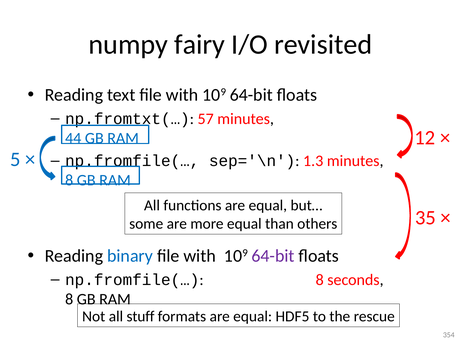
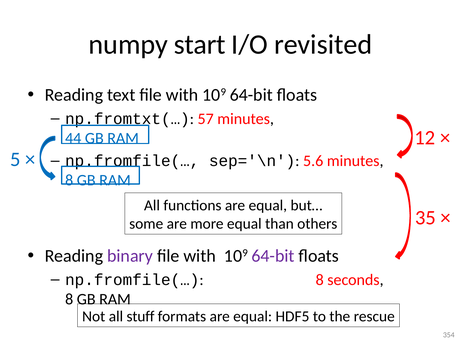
fairy: fairy -> start
1.3: 1.3 -> 5.6
binary colour: blue -> purple
